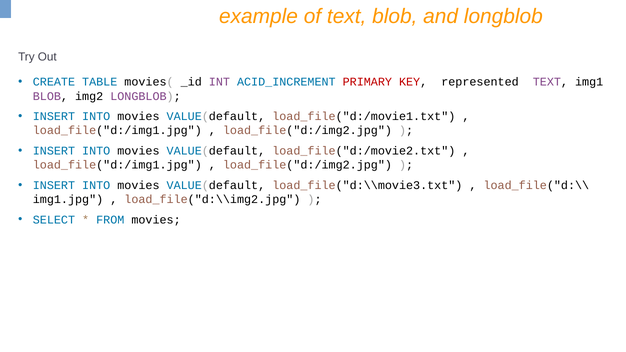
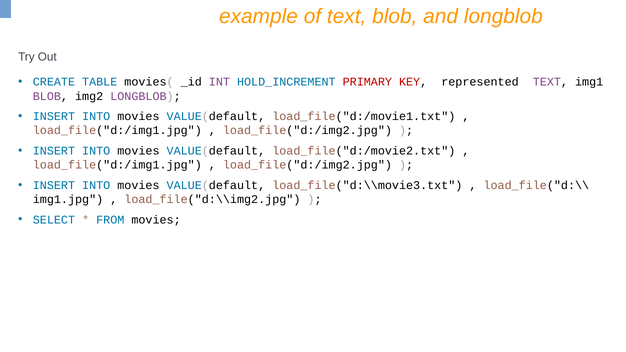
ACID_INCREMENT: ACID_INCREMENT -> HOLD_INCREMENT
